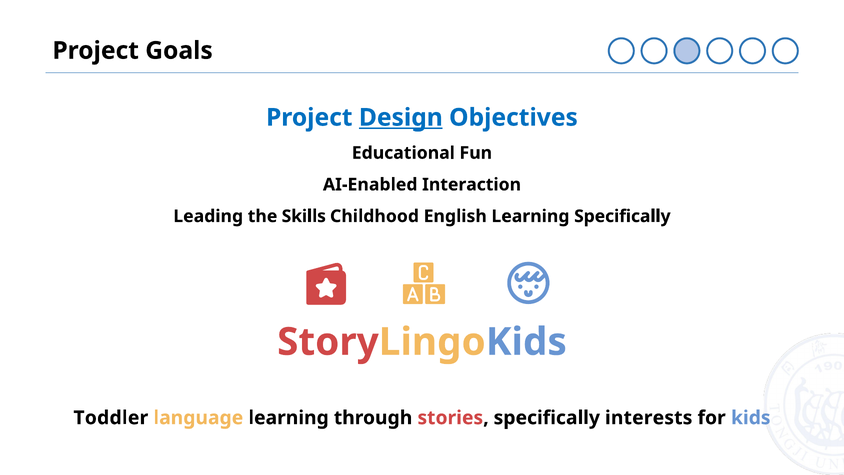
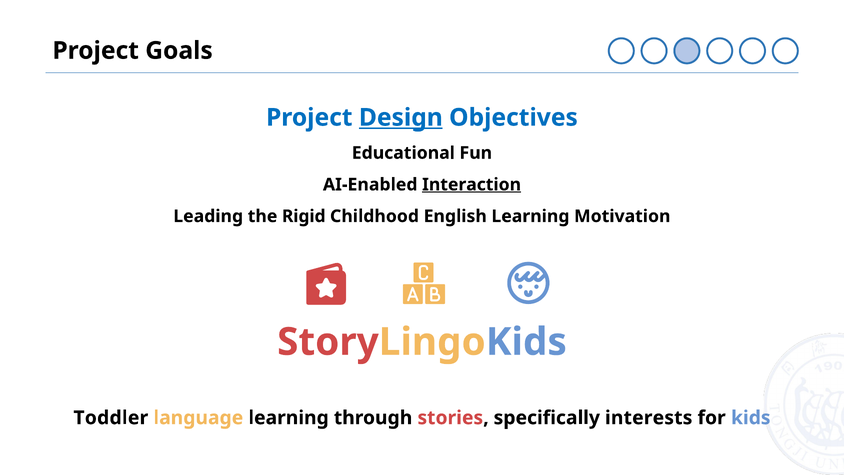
Interaction underline: none -> present
Skills: Skills -> Rigid
Learning Specifically: Specifically -> Motivation
